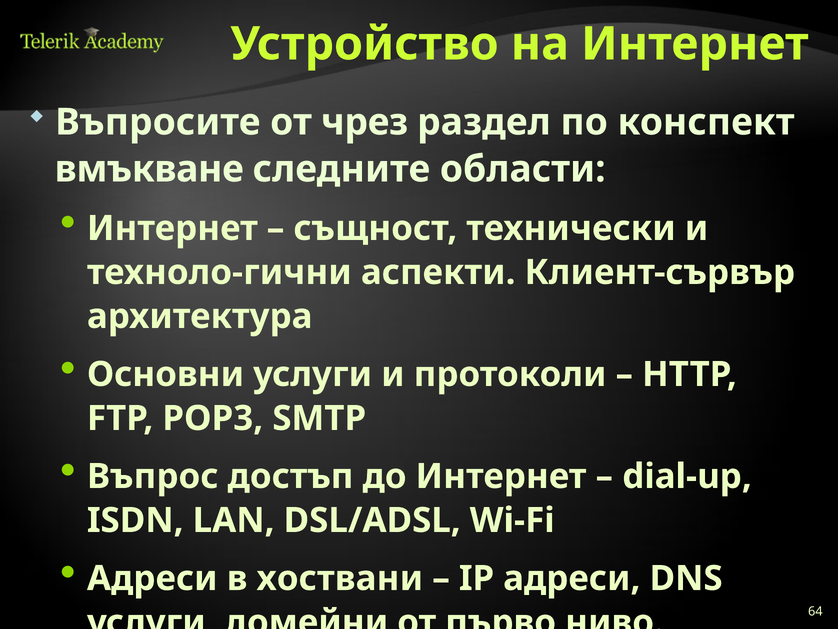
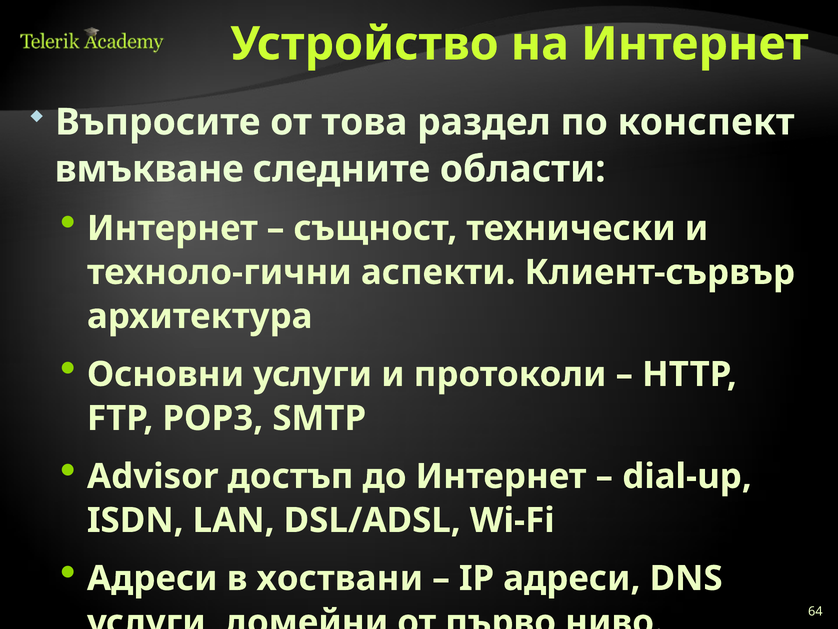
чрез: чрез -> това
Въпрос: Въпрос -> Advisor
